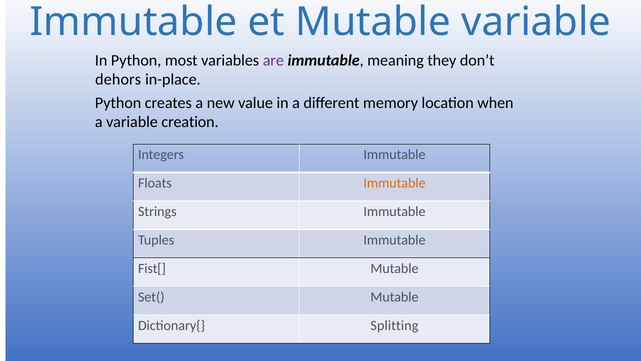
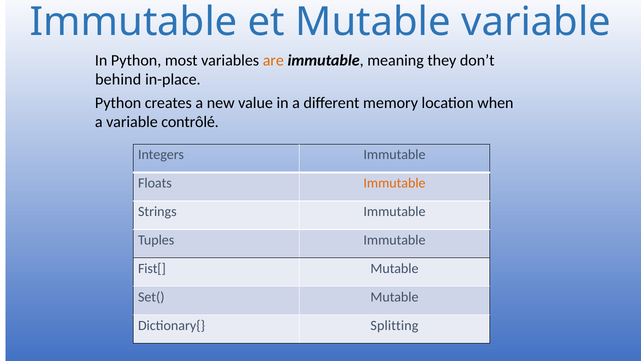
are colour: purple -> orange
dehors: dehors -> behind
creation: creation -> contrôlé
